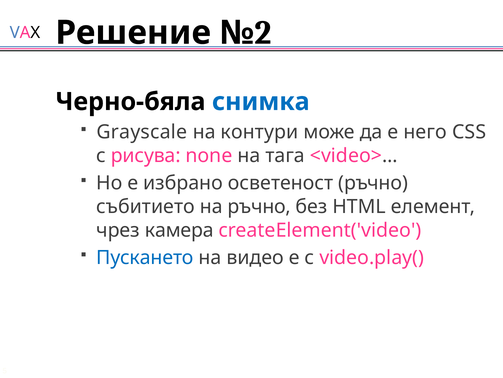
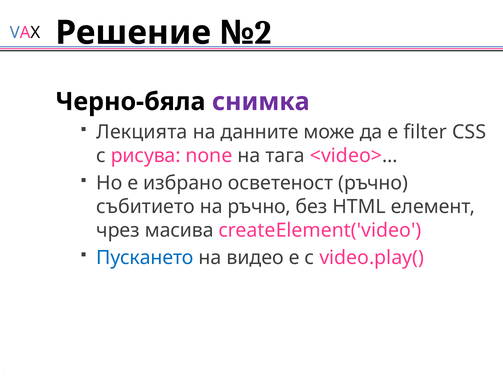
снимка colour: blue -> purple
Grayscale: Grayscale -> Лекцията
контури: контури -> данните
него: него -> filter
камера: камера -> масива
